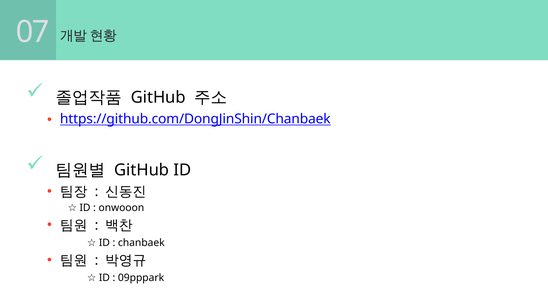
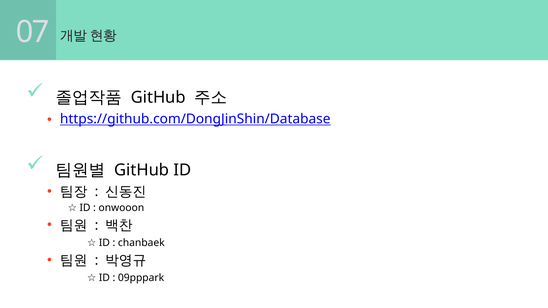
https://github.com/DongJinShin/Chanbaek: https://github.com/DongJinShin/Chanbaek -> https://github.com/DongJinShin/Database
